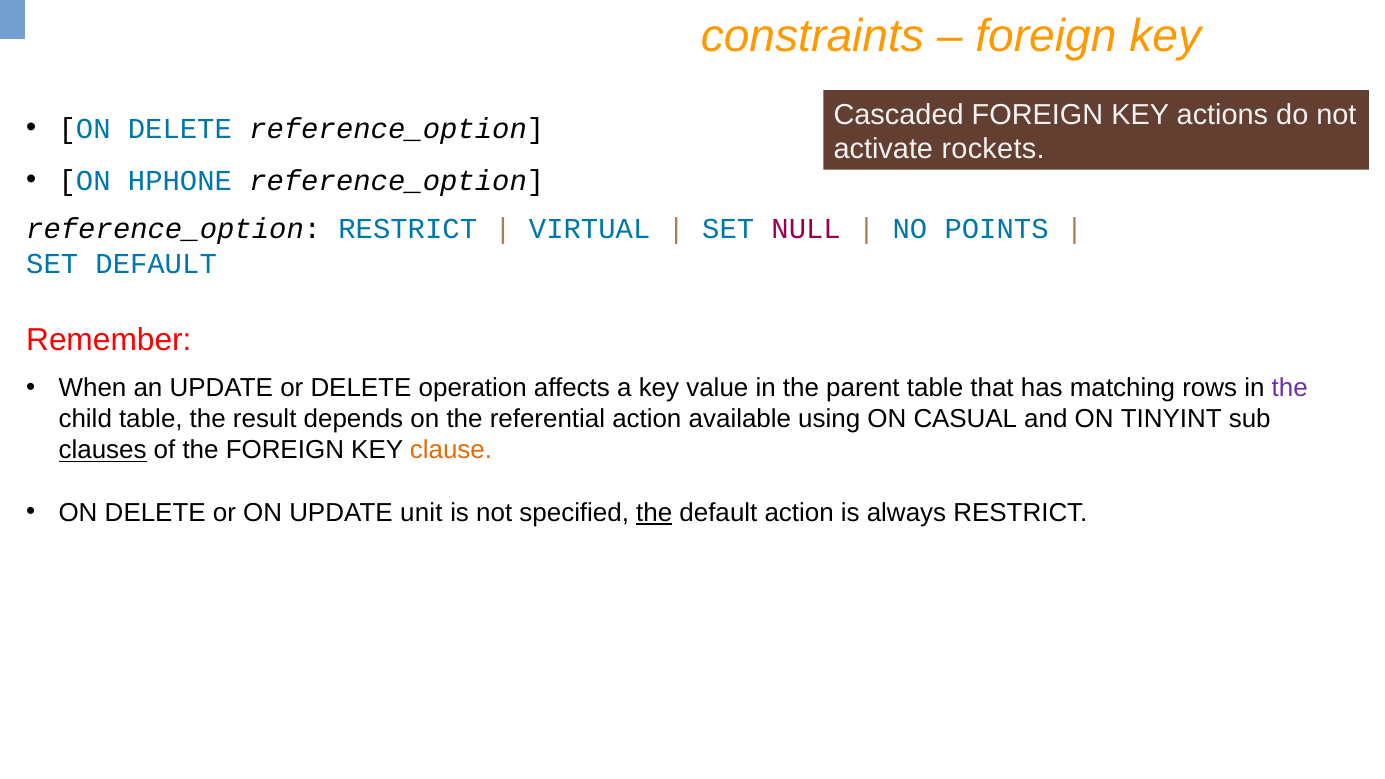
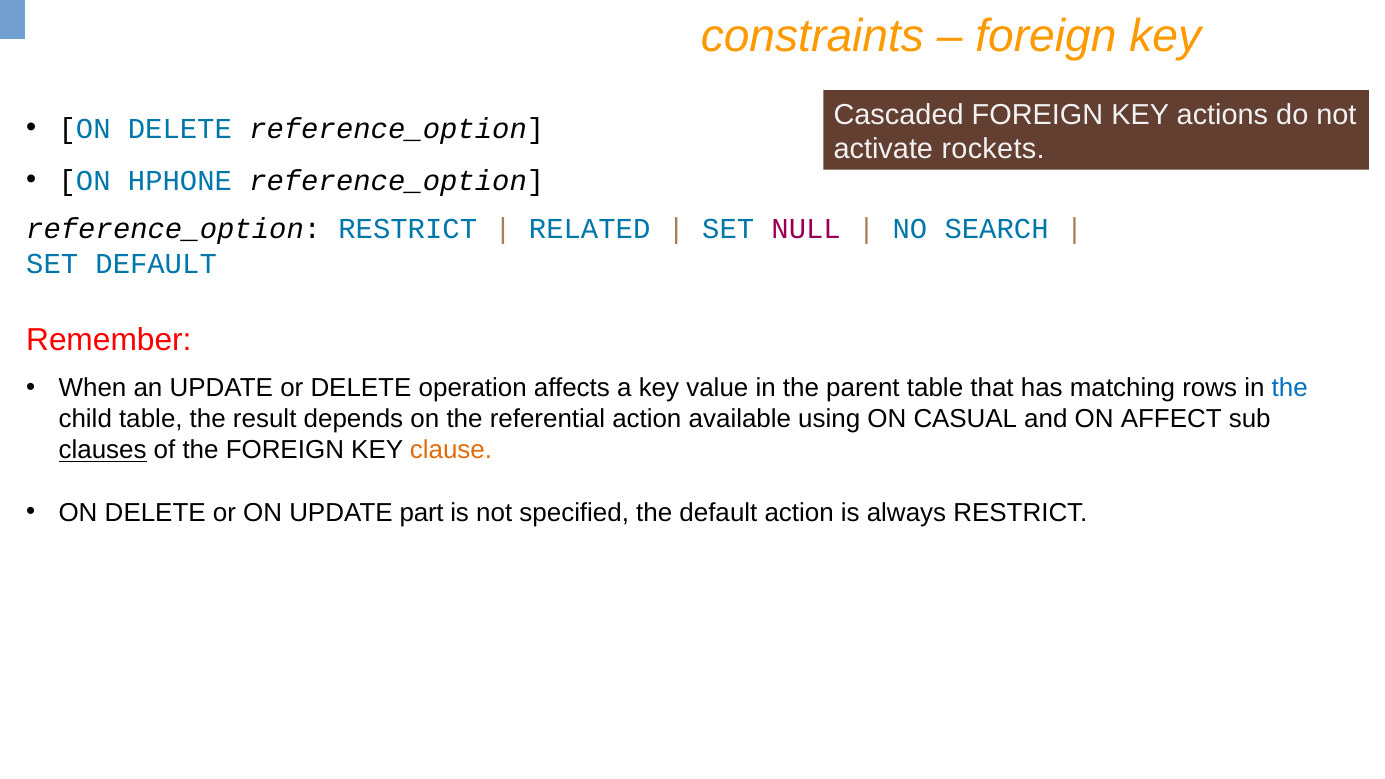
VIRTUAL: VIRTUAL -> RELATED
POINTS: POINTS -> SEARCH
the at (1290, 388) colour: purple -> blue
TINYINT: TINYINT -> AFFECT
unit: unit -> part
the at (654, 513) underline: present -> none
